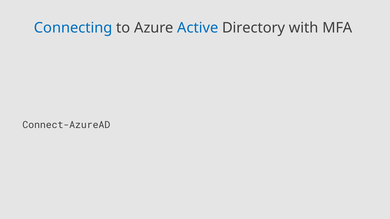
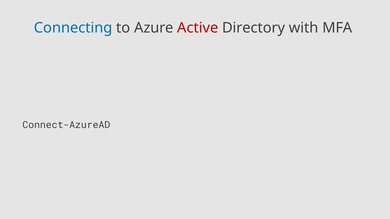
Active colour: blue -> red
